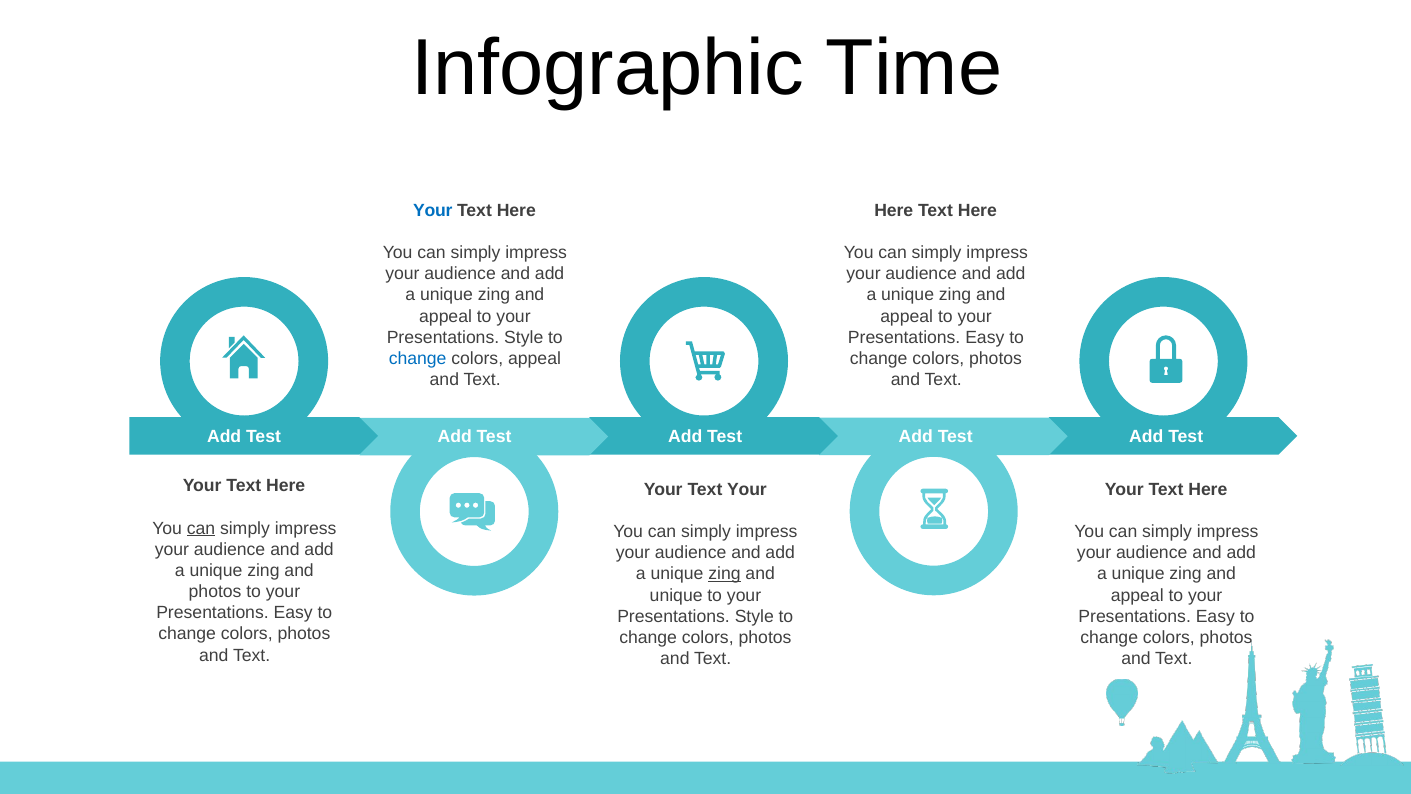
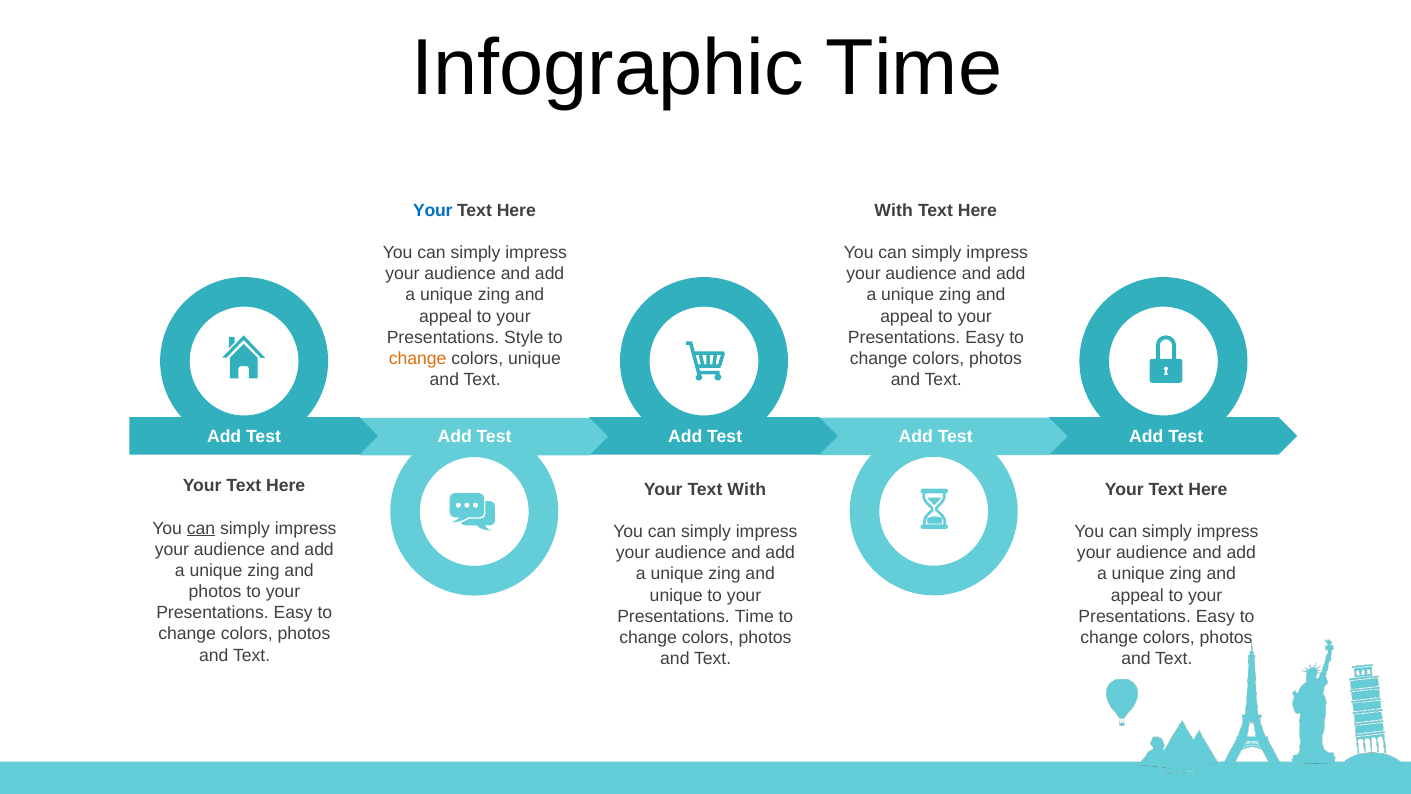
Here at (894, 210): Here -> With
change at (418, 358) colour: blue -> orange
colors appeal: appeal -> unique
Your Text Your: Your -> With
zing at (725, 574) underline: present -> none
Style at (754, 616): Style -> Time
